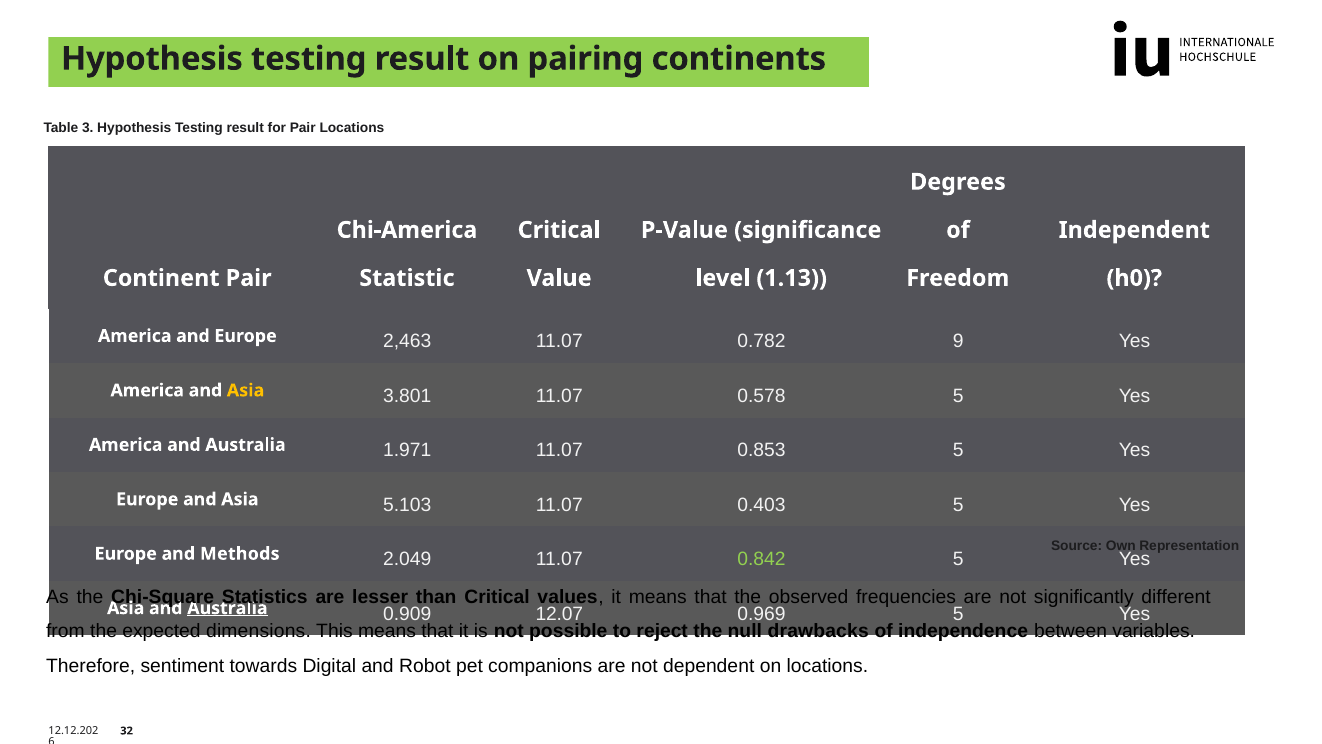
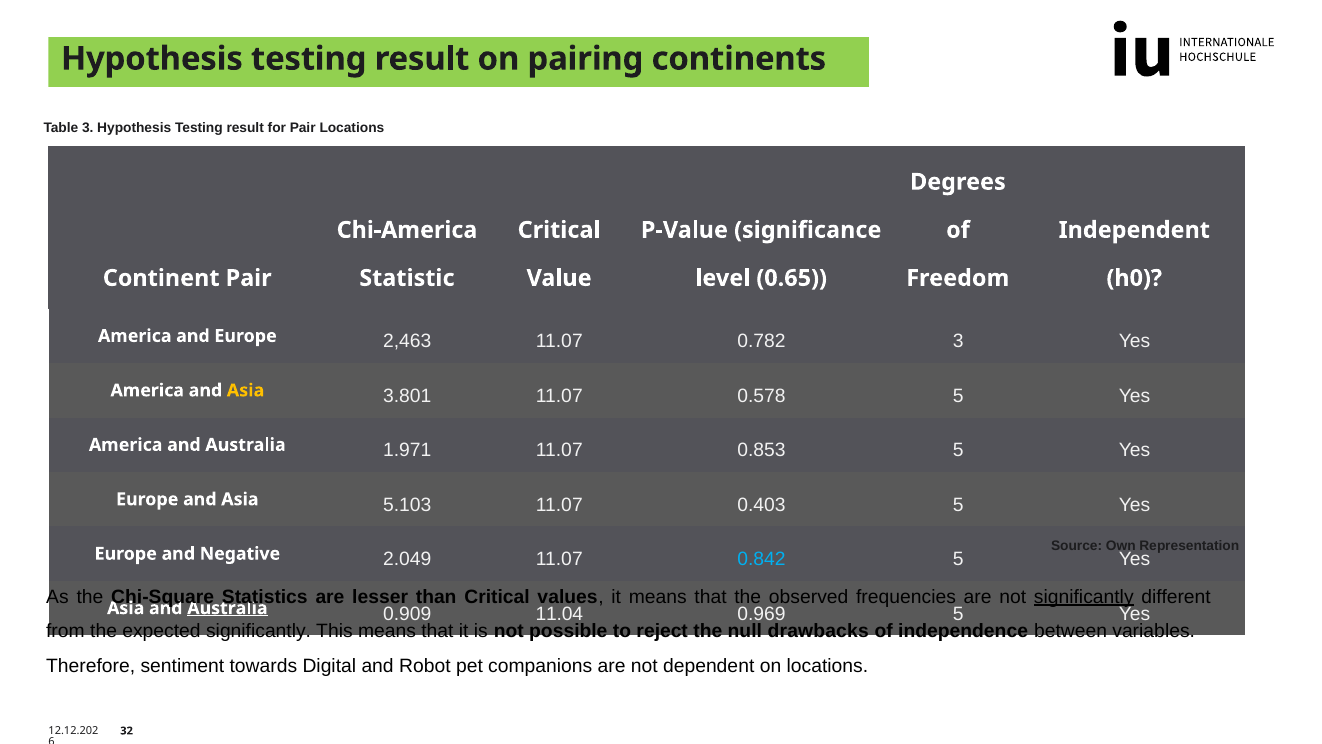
1.13: 1.13 -> 0.65
0.782 9: 9 -> 3
Methods: Methods -> Negative
0.842 colour: light green -> light blue
significantly at (1084, 596) underline: none -> present
12.07: 12.07 -> 11.04
expected dimensions: dimensions -> significantly
